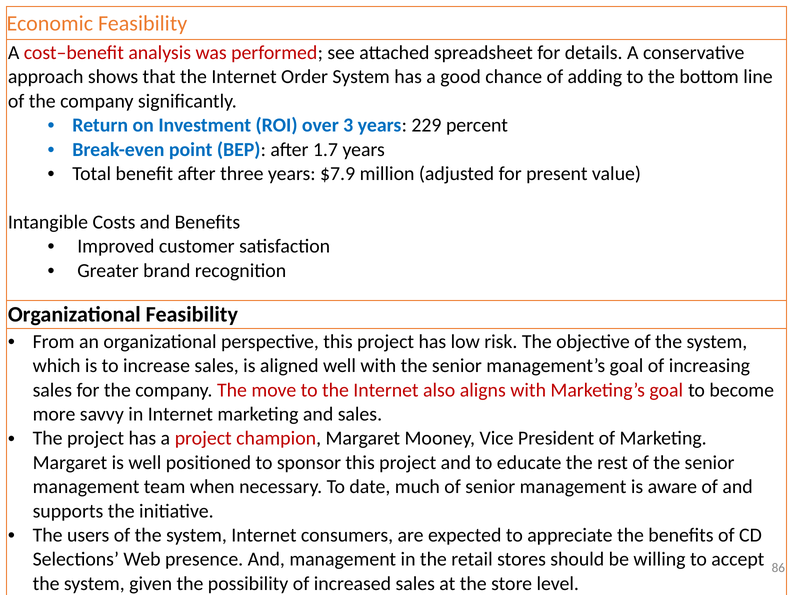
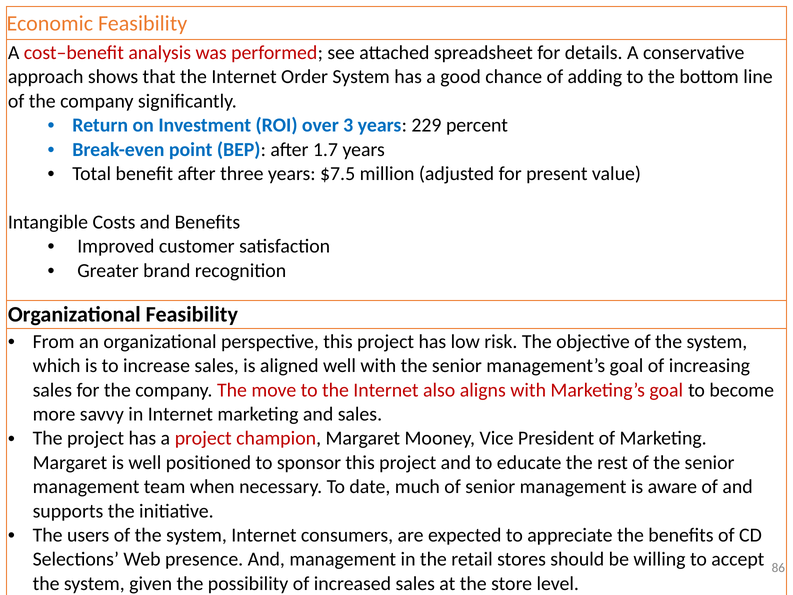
$7.9: $7.9 -> $7.5
